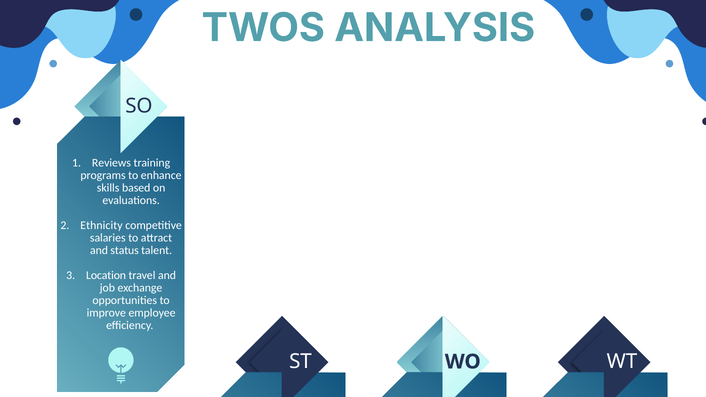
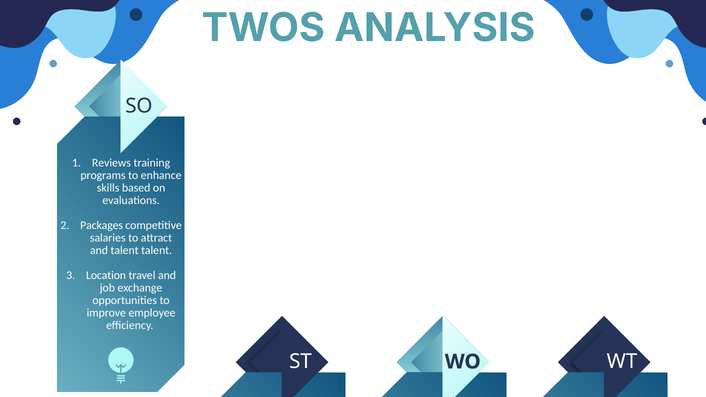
Ethnicity: Ethnicity -> Packages
and status: status -> talent
